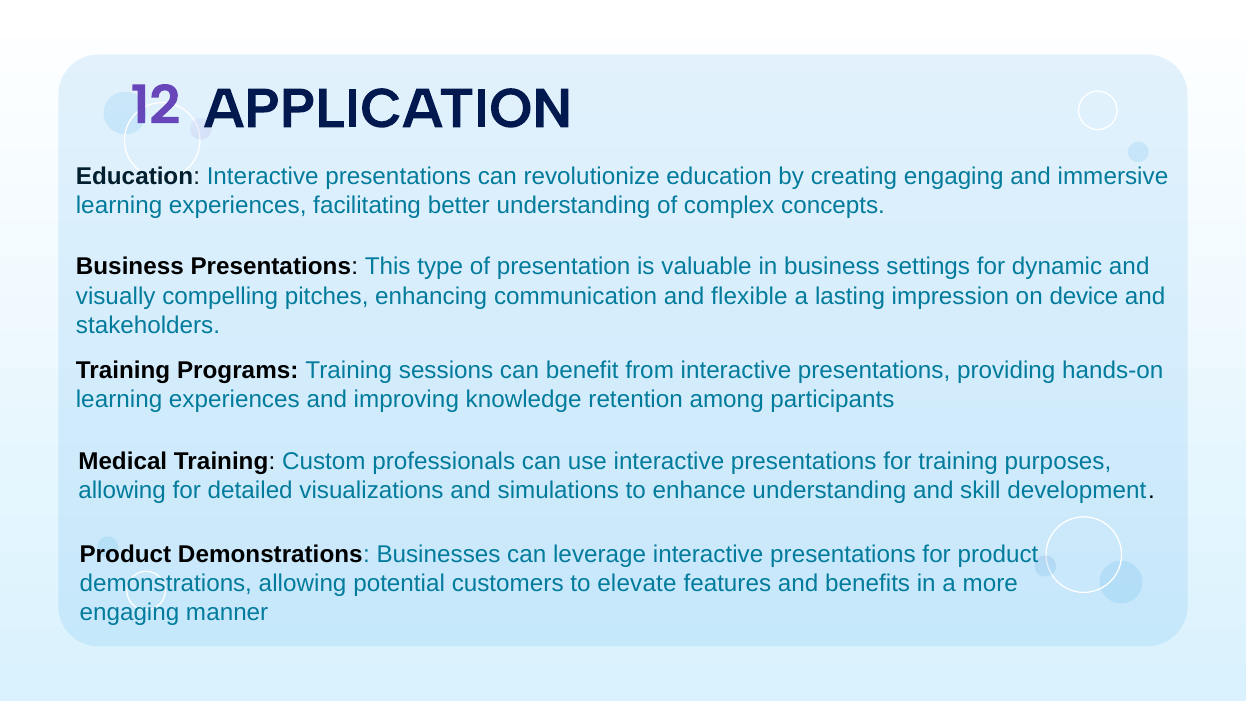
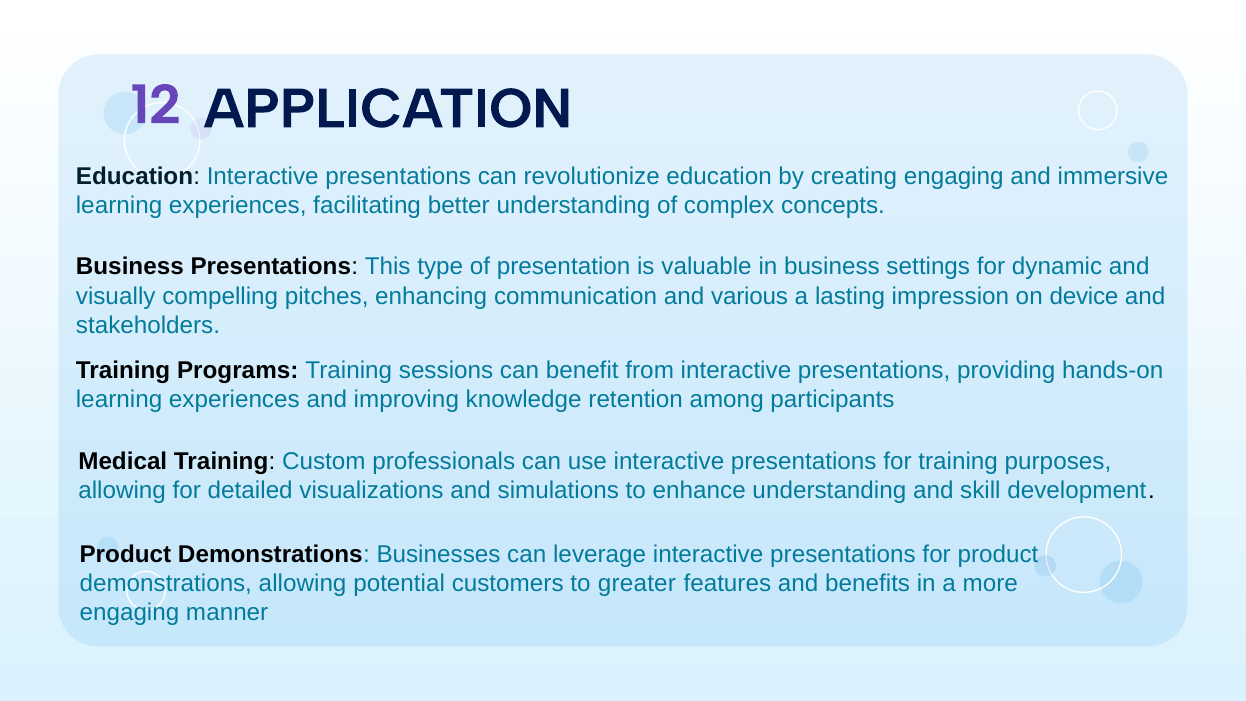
flexible: flexible -> various
elevate: elevate -> greater
